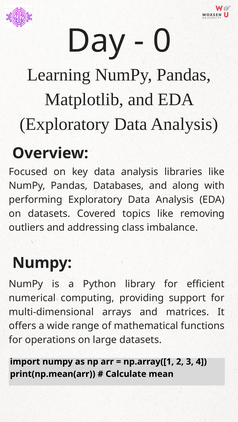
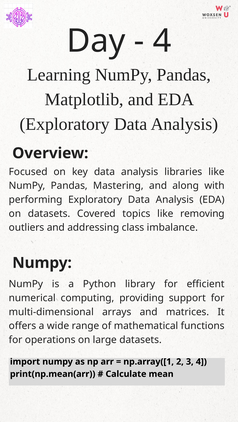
0 at (162, 41): 0 -> 4
Databases: Databases -> Mastering
